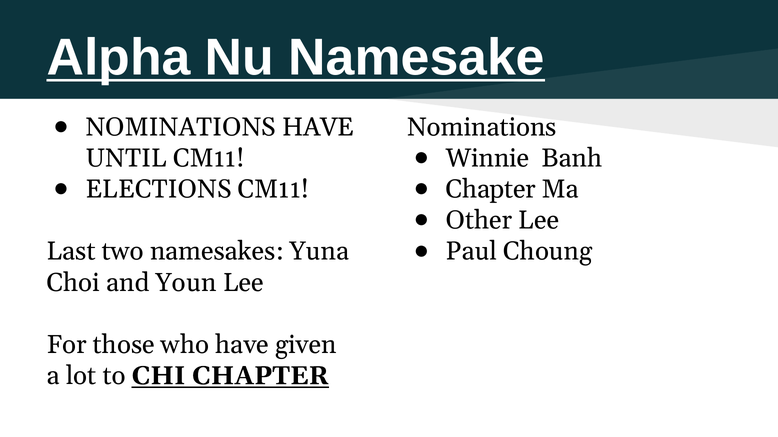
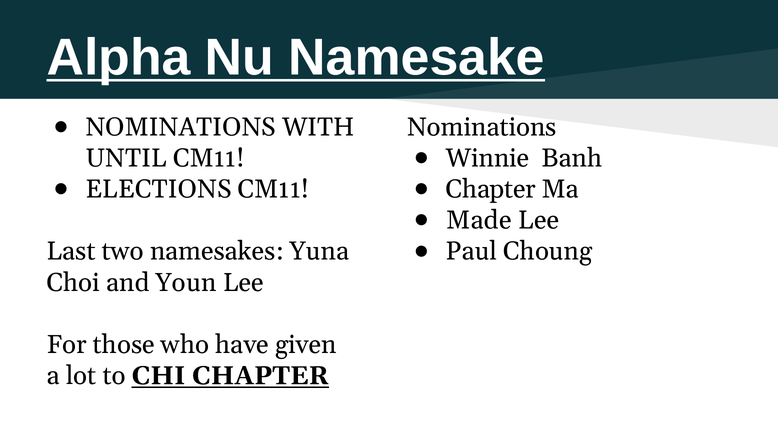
NOMINATIONS HAVE: HAVE -> WITH
Other: Other -> Made
